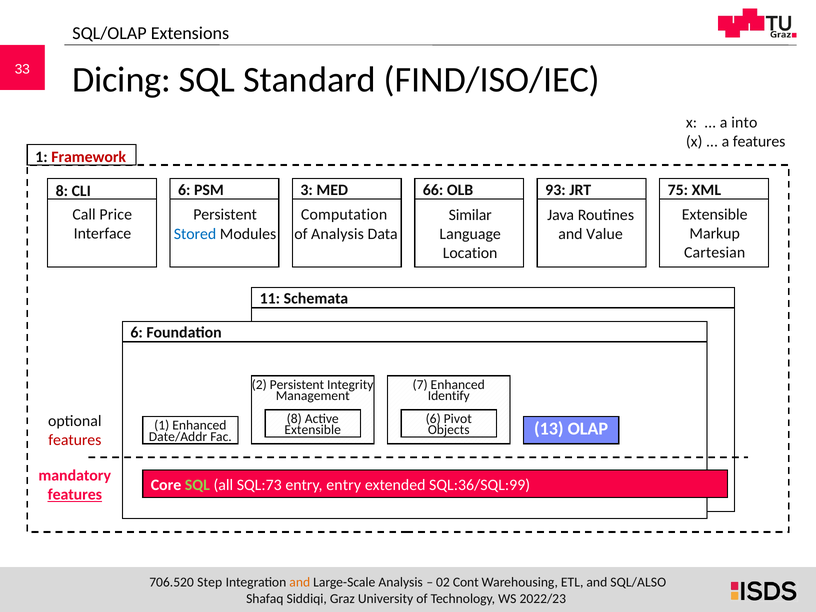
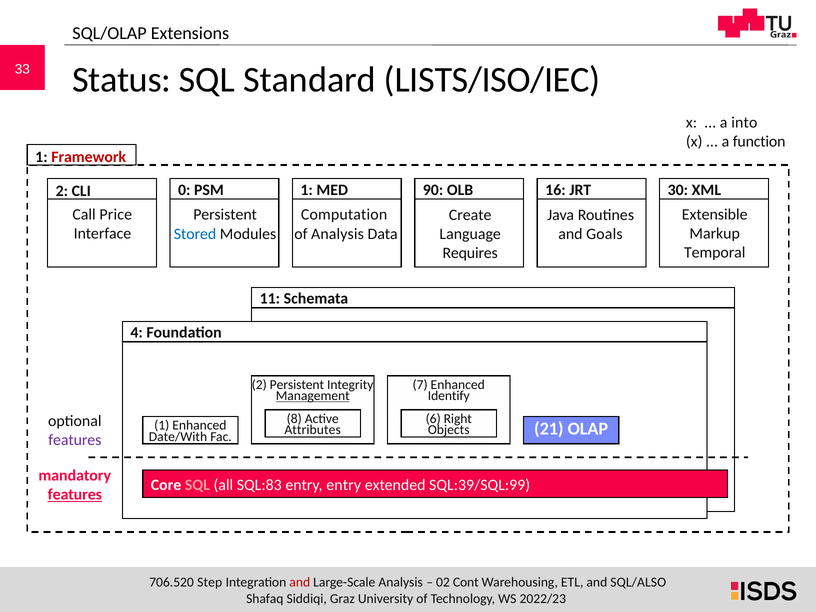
Dicing: Dicing -> Status
FIND/ISO/IEC: FIND/ISO/IEC -> LISTS/ISO/IEC
a features: features -> function
8 at (62, 191): 8 -> 2
CLI 6: 6 -> 0
PSM 3: 3 -> 1
66: 66 -> 90
93: 93 -> 16
75: 75 -> 30
Similar: Similar -> Create
Value: Value -> Goals
Cartesian: Cartesian -> Temporal
Location: Location -> Requires
6 at (137, 333): 6 -> 4
Management underline: none -> present
Pivot: Pivot -> Right
Extensible at (313, 430): Extensible -> Attributes
13: 13 -> 21
Date/Addr: Date/Addr -> Date/With
features at (75, 440) colour: red -> purple
SQL at (197, 485) colour: light green -> pink
SQL:73: SQL:73 -> SQL:83
SQL:36/SQL:99: SQL:36/SQL:99 -> SQL:39/SQL:99
and at (300, 582) colour: orange -> red
